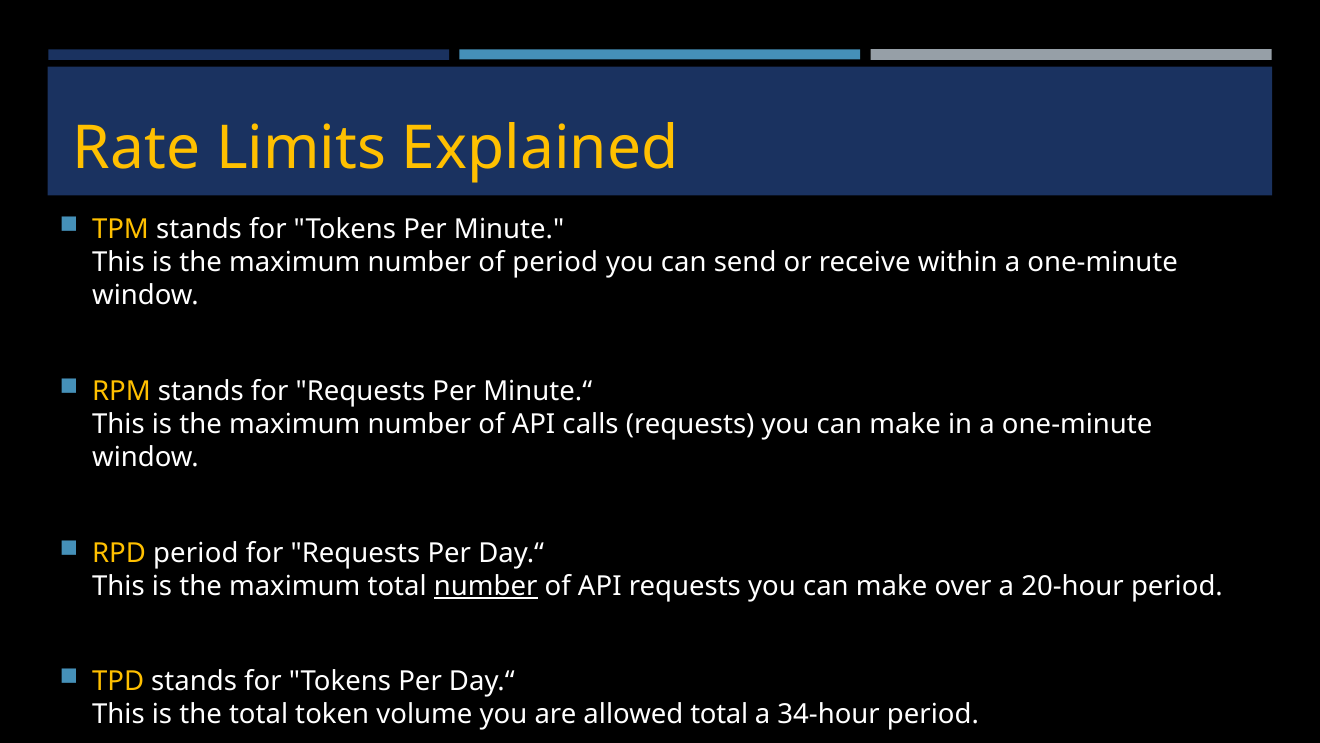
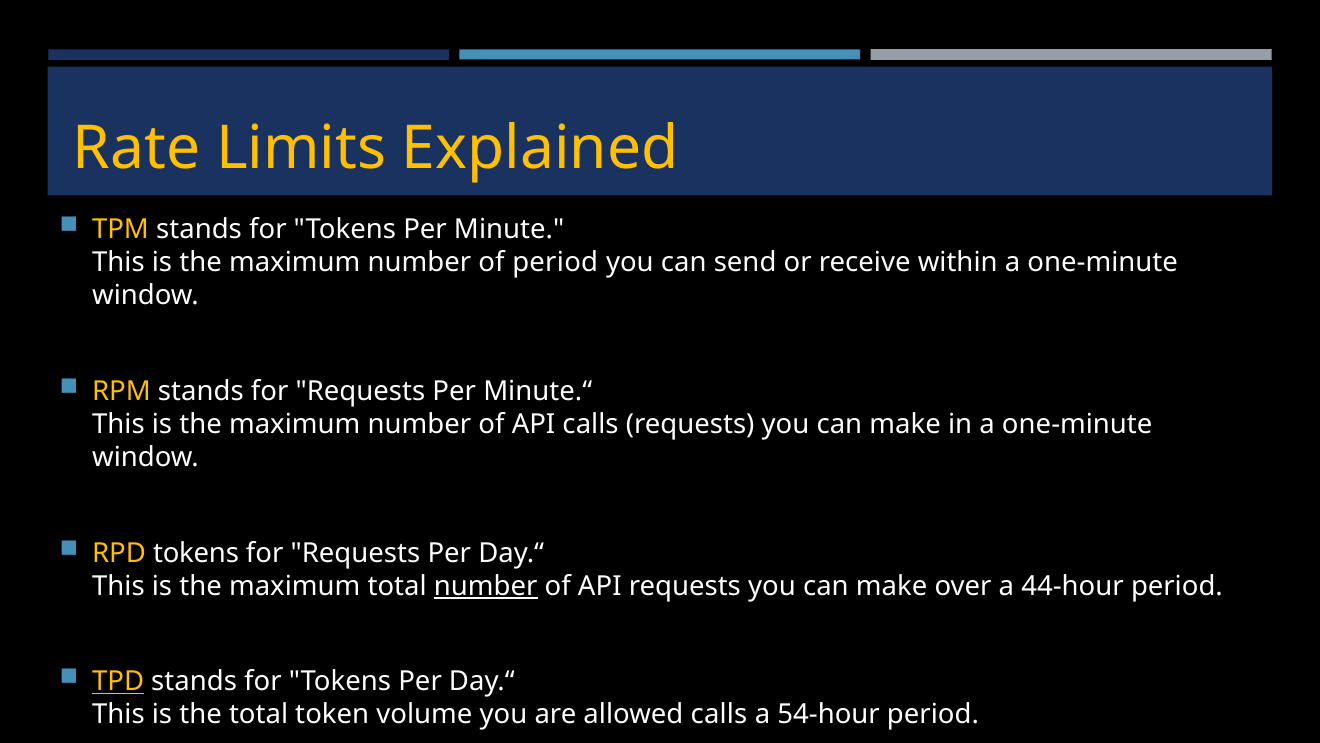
RPD period: period -> tokens
20-hour: 20-hour -> 44-hour
TPD underline: none -> present
allowed total: total -> calls
34-hour: 34-hour -> 54-hour
